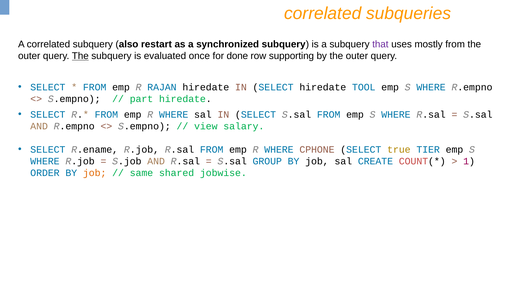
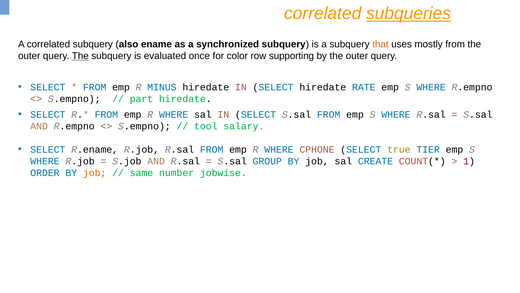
subqueries underline: none -> present
restart: restart -> ename
that colour: purple -> orange
done: done -> color
RAJAN: RAJAN -> MINUS
TOOL: TOOL -> RATE
view: view -> tool
shared: shared -> number
